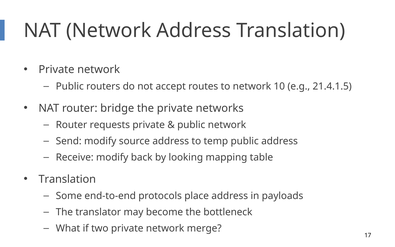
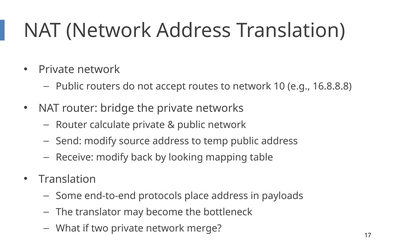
21.4.1.5: 21.4.1.5 -> 16.8.8.8
requests: requests -> calculate
